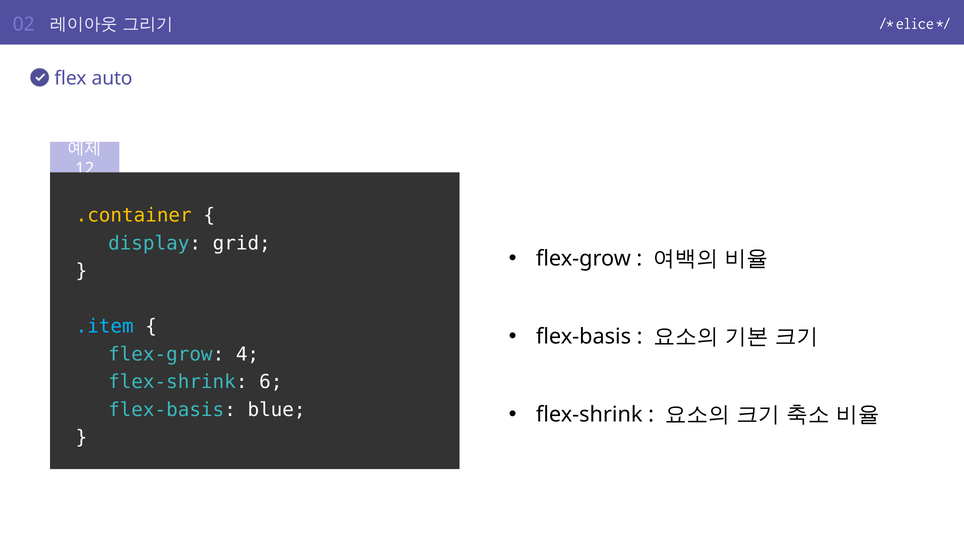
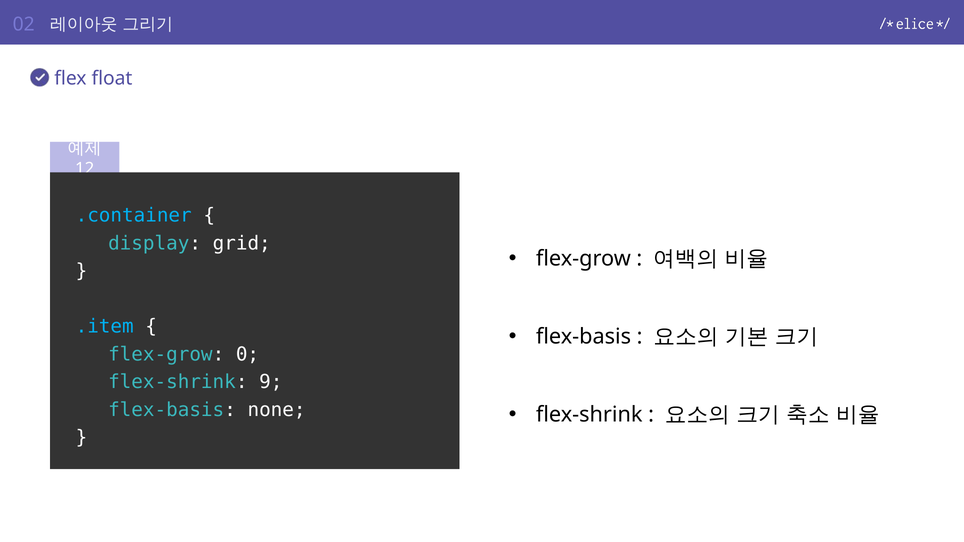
auto: auto -> float
.container colour: yellow -> light blue
4: 4 -> 0
6: 6 -> 9
blue: blue -> none
